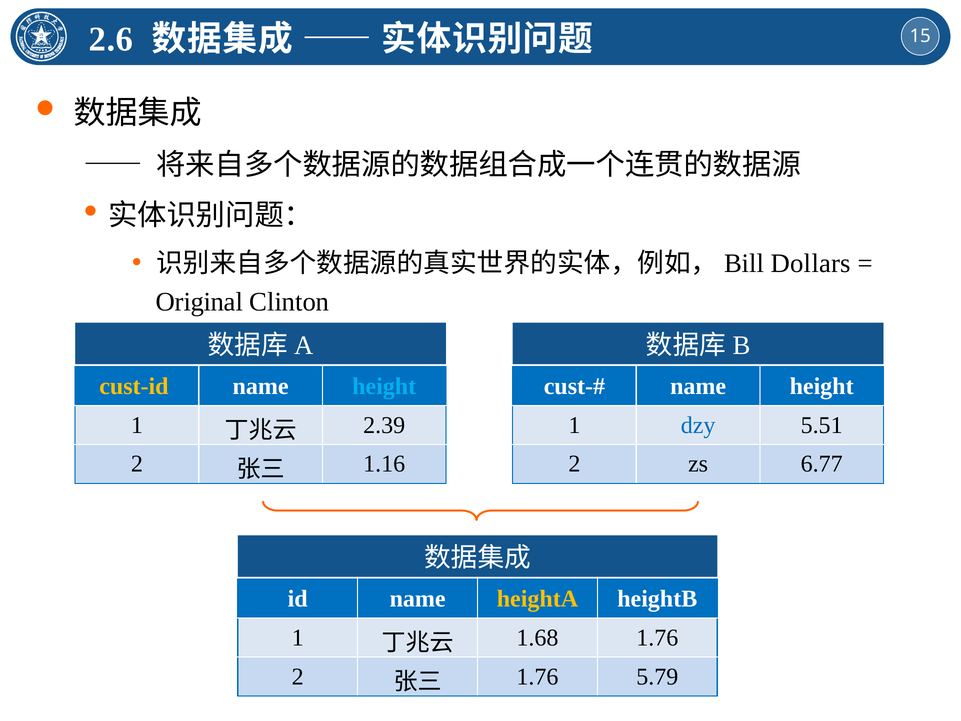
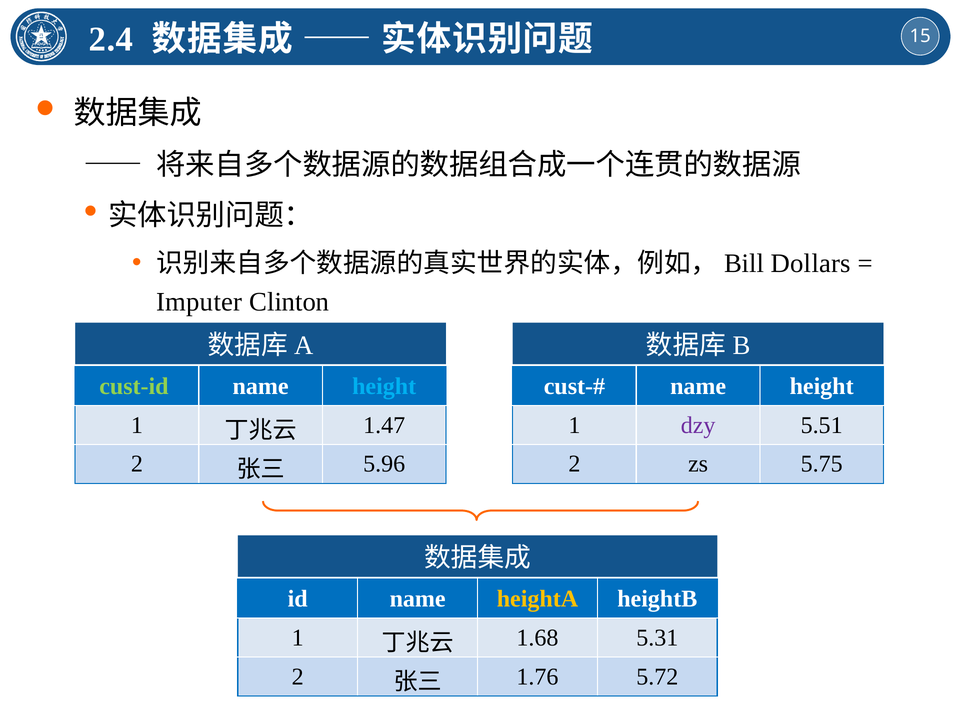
2.6: 2.6 -> 2.4
Original: Original -> Imputer
cust-id colour: yellow -> light green
2.39: 2.39 -> 1.47
dzy colour: blue -> purple
1.16: 1.16 -> 5.96
6.77: 6.77 -> 5.75
1.68 1.76: 1.76 -> 5.31
5.79: 5.79 -> 5.72
